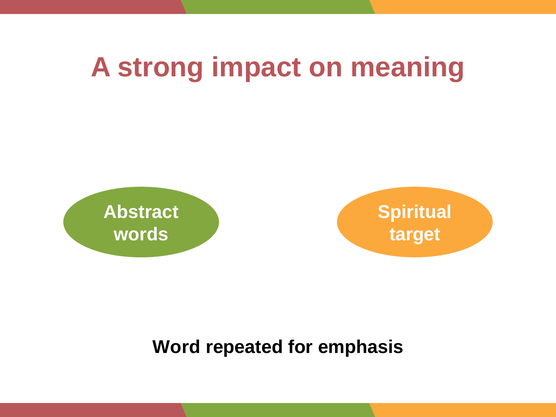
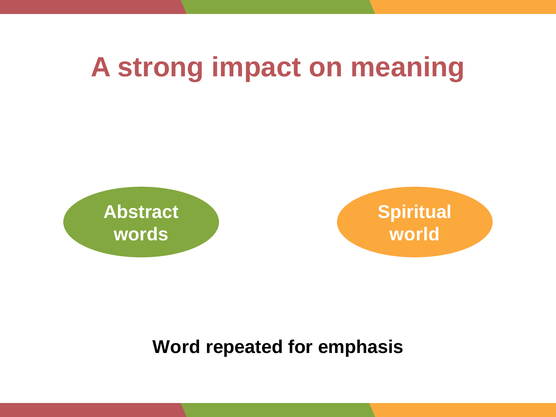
target: target -> world
